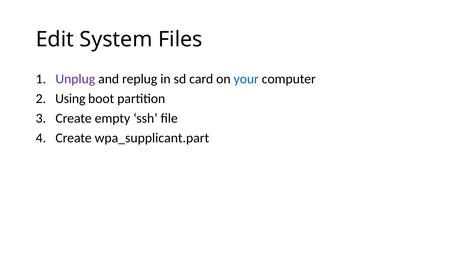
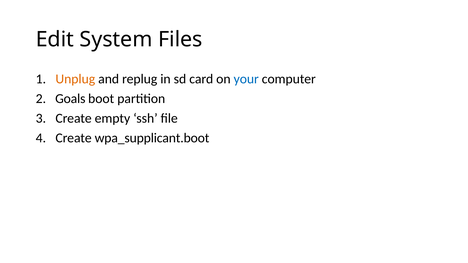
Unplug colour: purple -> orange
Using: Using -> Goals
wpa_supplicant.part: wpa_supplicant.part -> wpa_supplicant.boot
